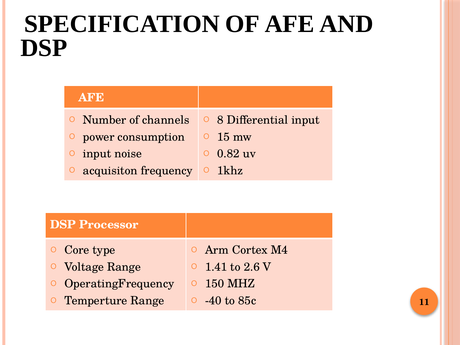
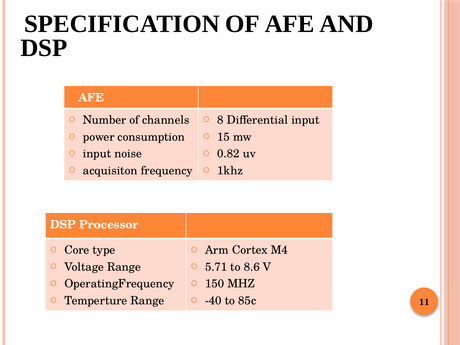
1.41: 1.41 -> 5.71
2.6: 2.6 -> 8.6
